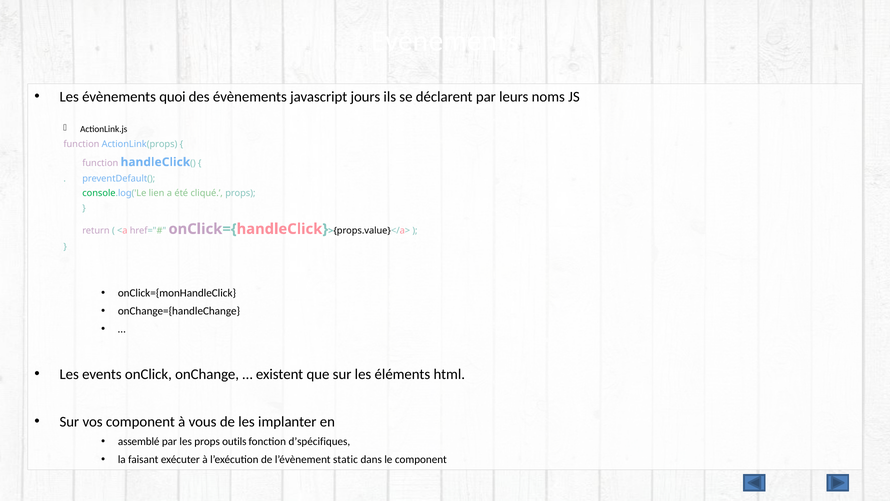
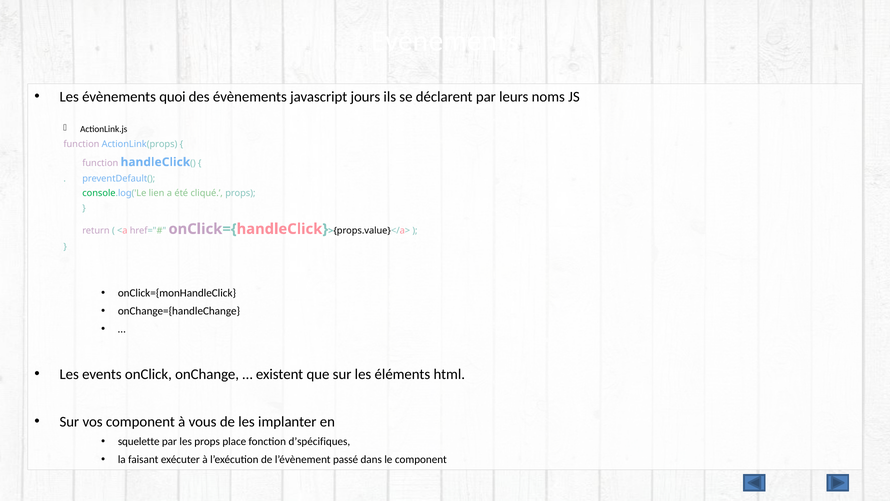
assemblé: assemblé -> squelette
outils: outils -> place
static: static -> passé
